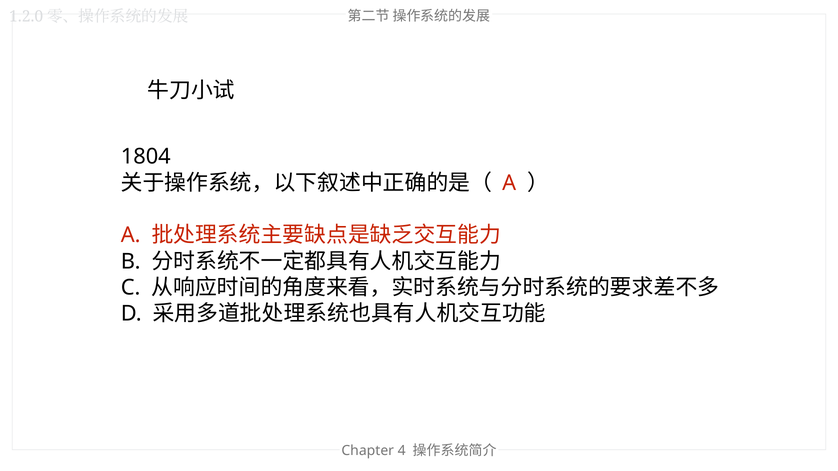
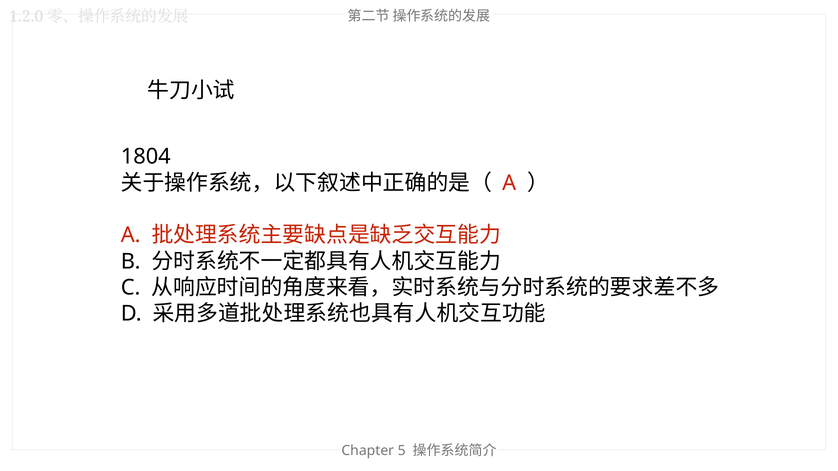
4: 4 -> 5
